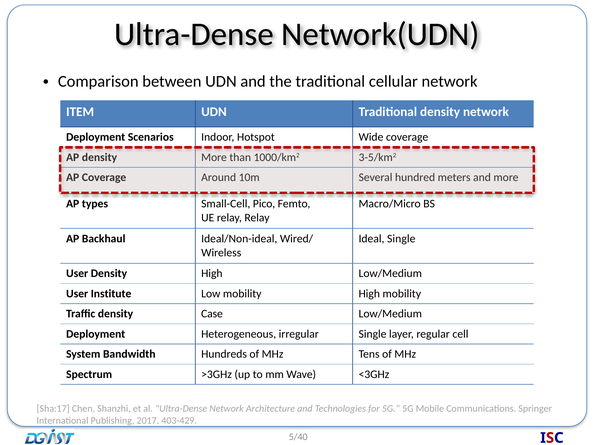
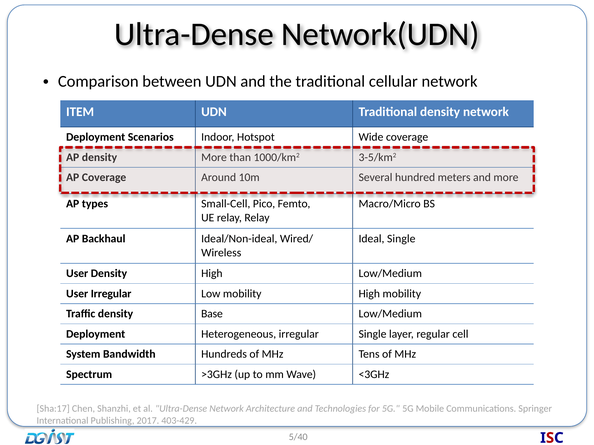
User Institute: Institute -> Irregular
Case: Case -> Base
